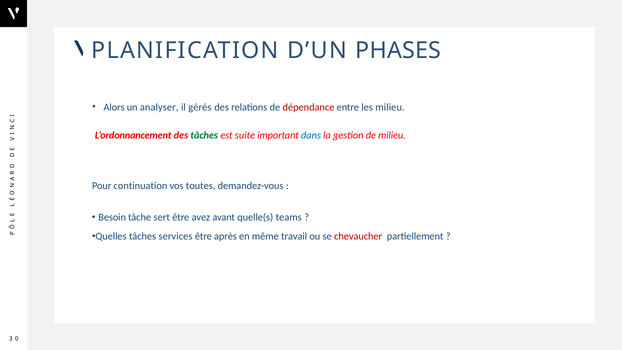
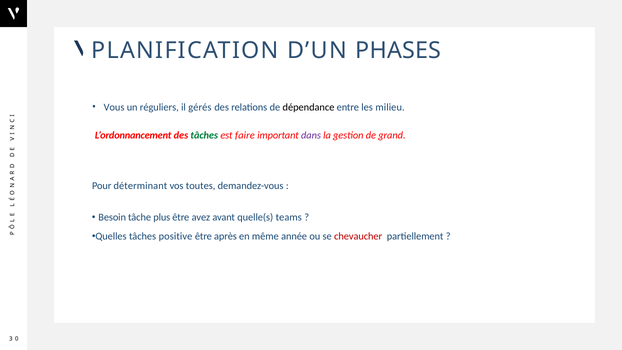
Alors: Alors -> Vous
analyser: analyser -> réguliers
dépendance colour: red -> black
suite: suite -> faire
dans colour: blue -> purple
de milieu: milieu -> grand
continuation: continuation -> déterminant
sert: sert -> plus
services: services -> positive
travail: travail -> année
